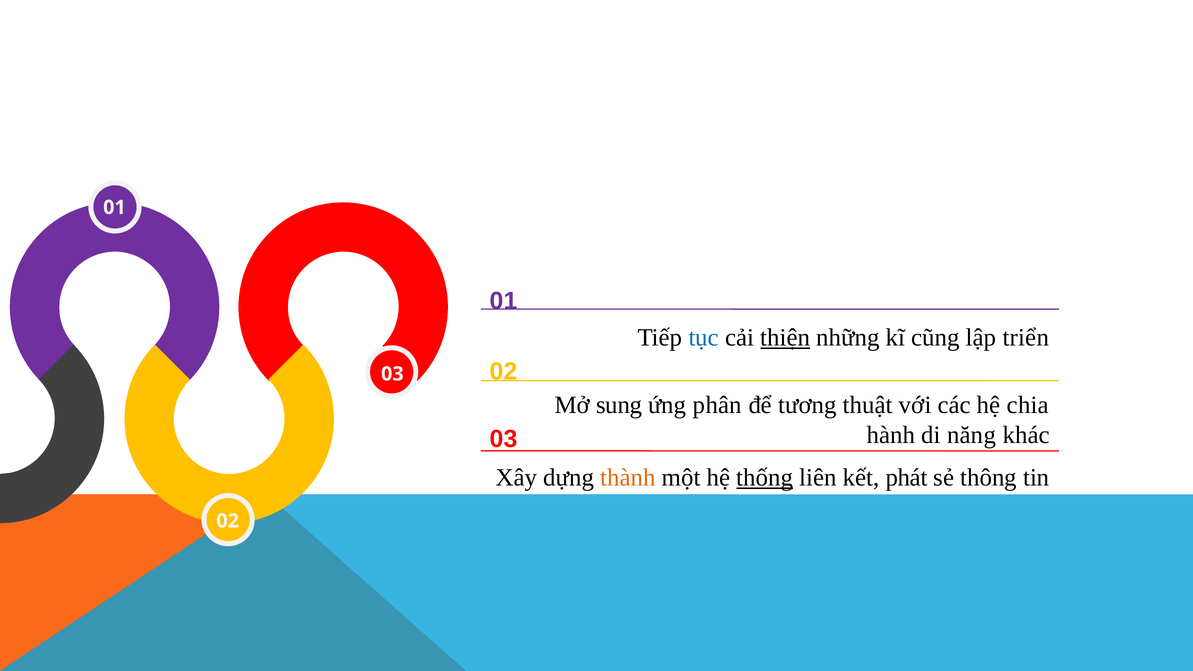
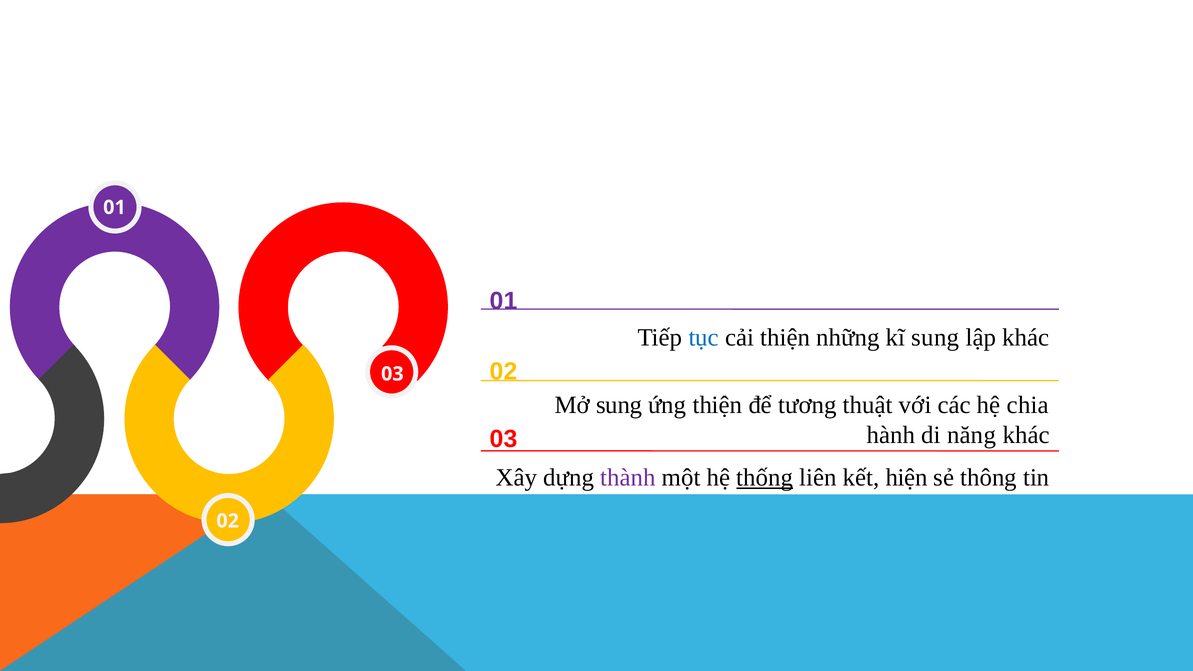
thiện at (785, 338) underline: present -> none
kĩ cũng: cũng -> sung
lập triển: triển -> khác
ứng phân: phân -> thiện
thành colour: orange -> purple
phát: phát -> hiện
